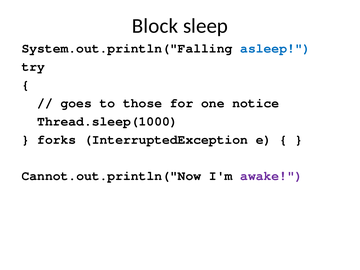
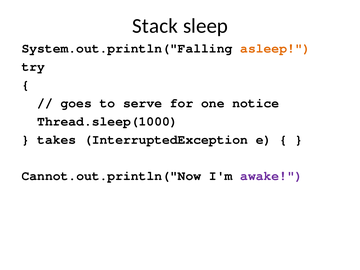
Block: Block -> Stack
asleep colour: blue -> orange
those: those -> serve
forks: forks -> takes
